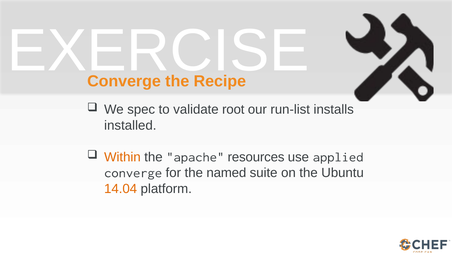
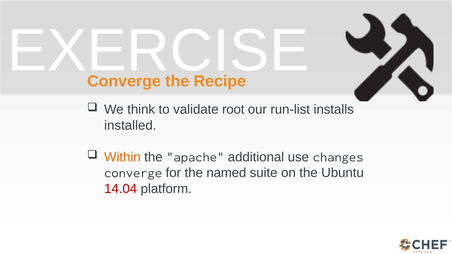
spec: spec -> think
resources: resources -> additional
applied: applied -> changes
14.04 colour: orange -> red
